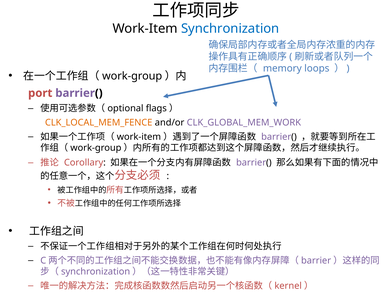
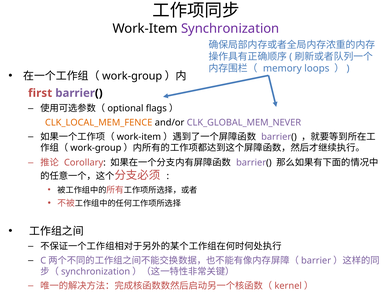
Synchronization colour: blue -> purple
port: port -> first
CLK_GLOBAL_MEM_WORK: CLK_GLOBAL_MEM_WORK -> CLK_GLOBAL_MEM_NEVER
